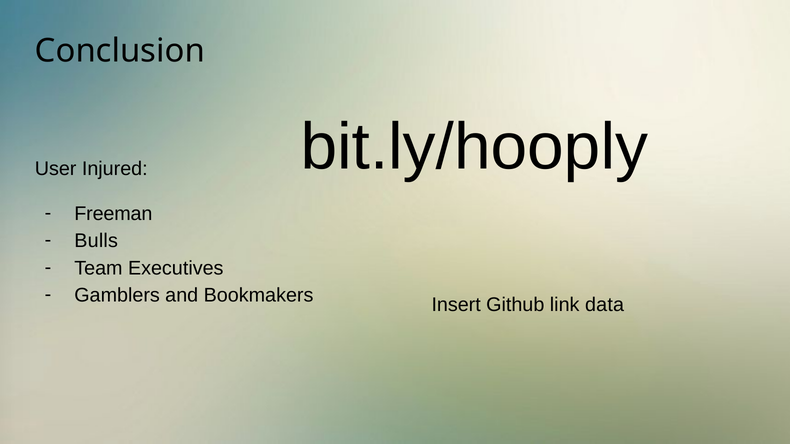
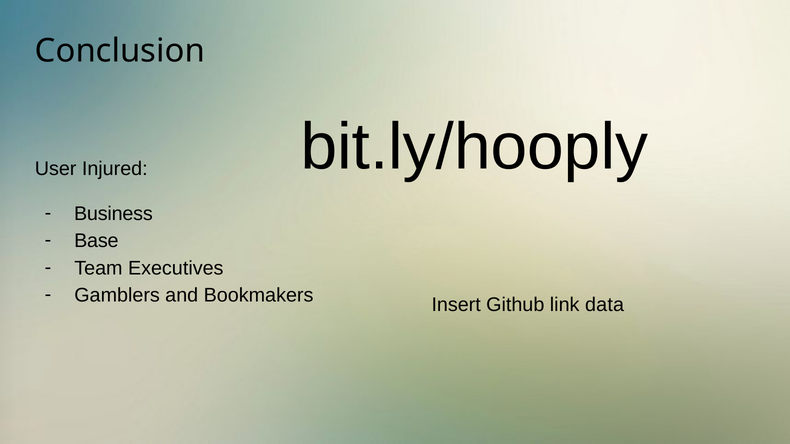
Freeman: Freeman -> Business
Bulls: Bulls -> Base
